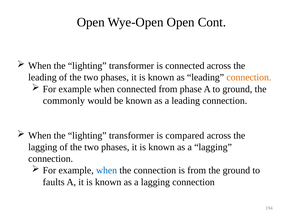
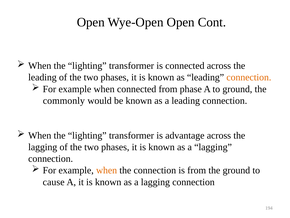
compared: compared -> advantage
when at (107, 170) colour: blue -> orange
faults: faults -> cause
